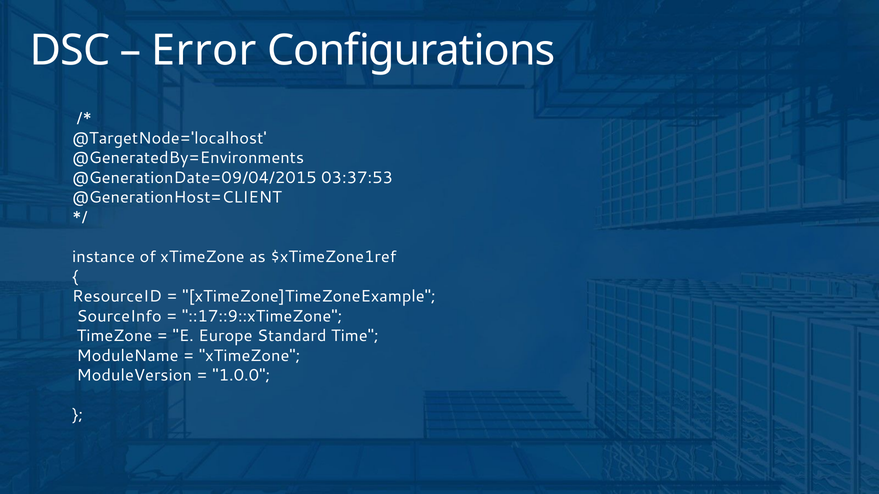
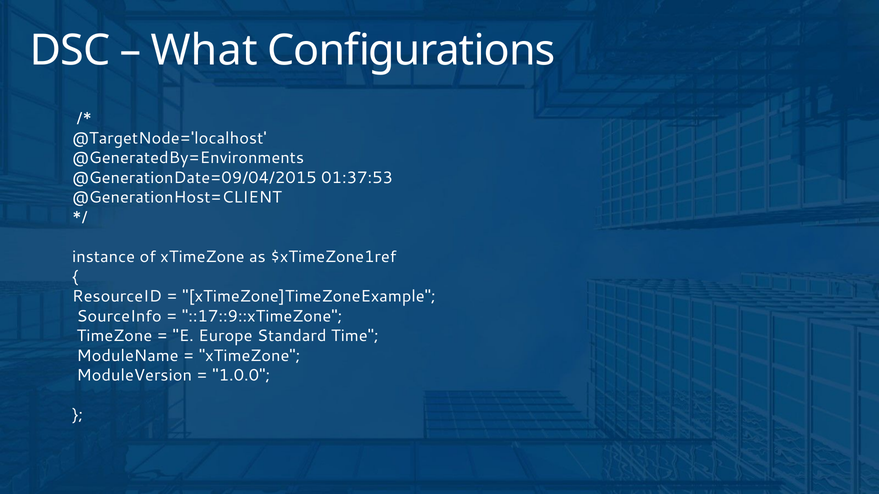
Error: Error -> What
03:37:53: 03:37:53 -> 01:37:53
